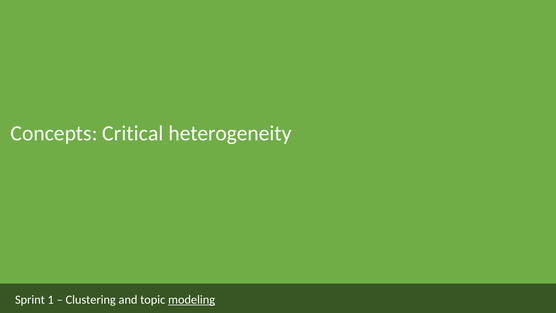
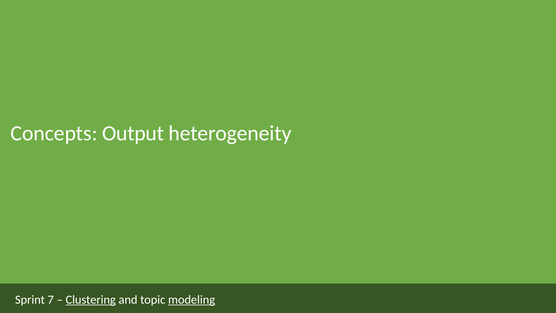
Critical: Critical -> Output
1: 1 -> 7
Clustering underline: none -> present
